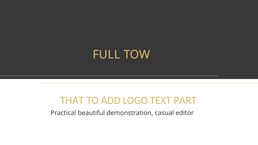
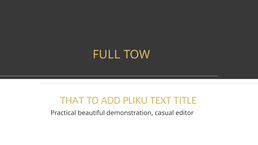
LOGO: LOGO -> PLIKU
PART: PART -> TITLE
